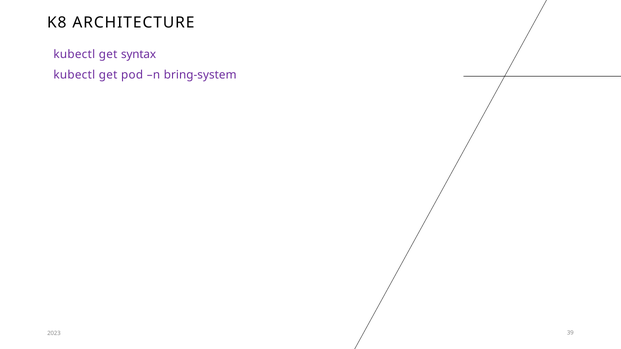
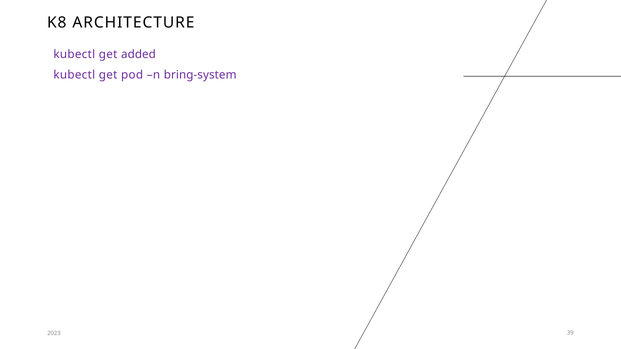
syntax: syntax -> added
